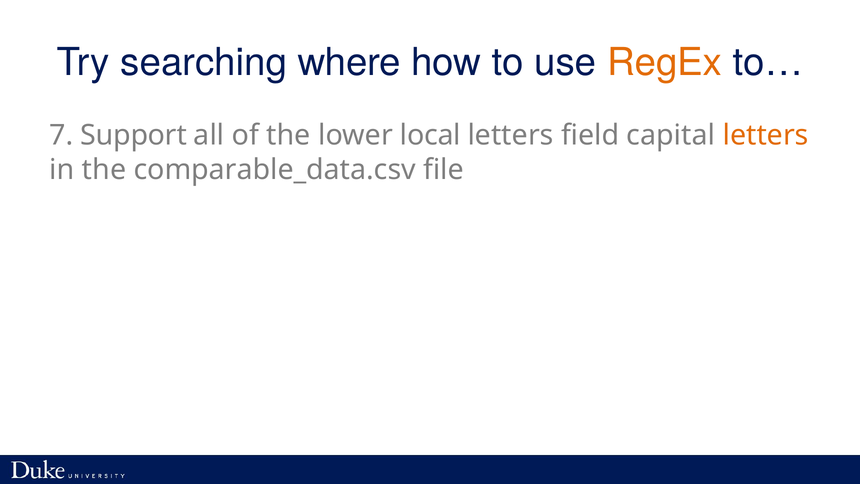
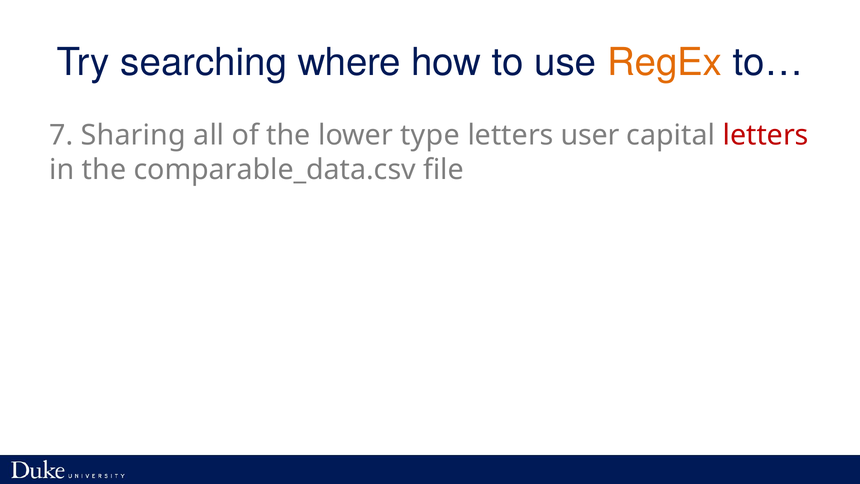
Support: Support -> Sharing
local: local -> type
field: field -> user
letters at (766, 135) colour: orange -> red
